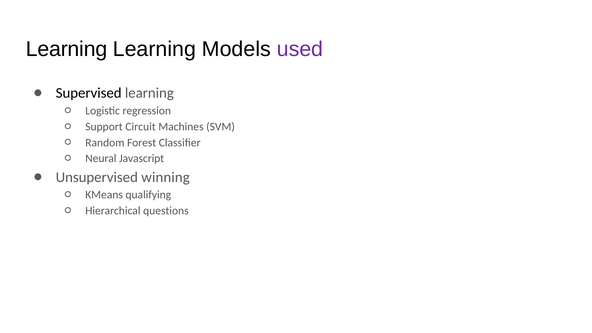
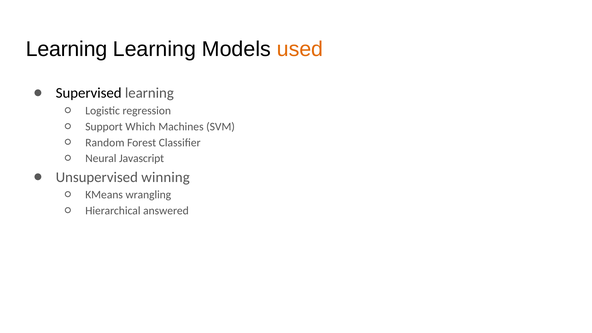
used colour: purple -> orange
Circuit: Circuit -> Which
qualifying: qualifying -> wrangling
questions: questions -> answered
